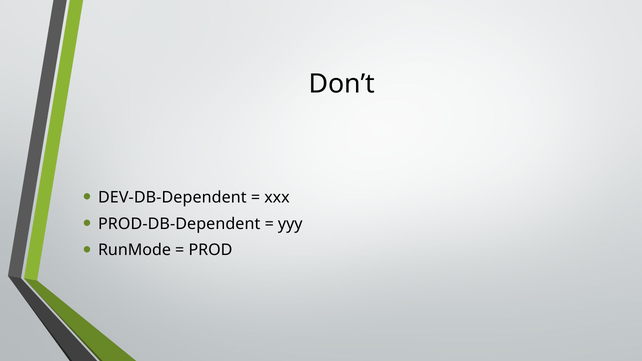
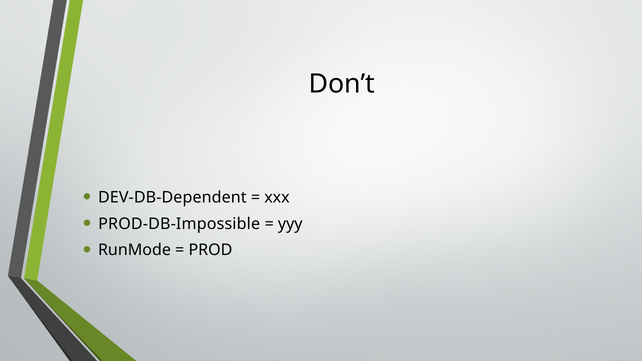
PROD-DB-Dependent: PROD-DB-Dependent -> PROD-DB-Impossible
